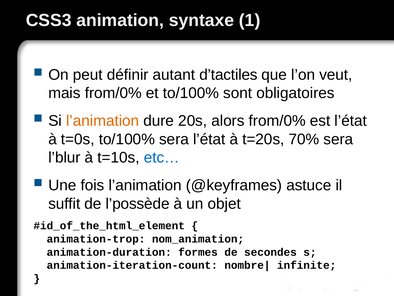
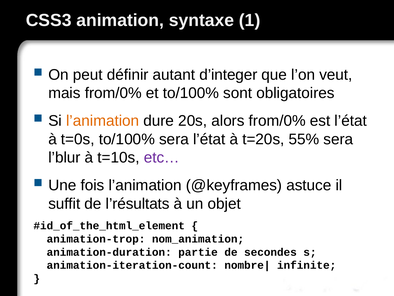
d’tactiles: d’tactiles -> d’integer
70%: 70% -> 55%
etc… colour: blue -> purple
l’possède: l’possède -> l’résultats
formes: formes -> partie
